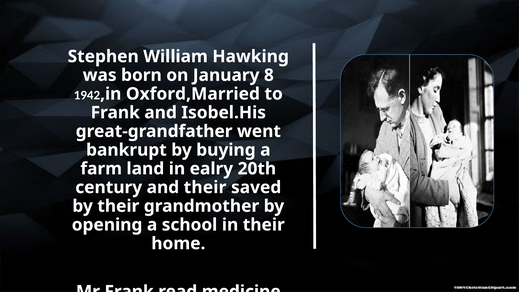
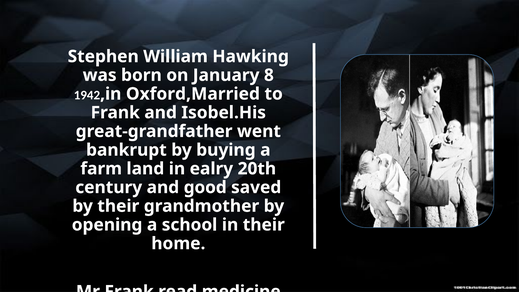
and their: their -> good
